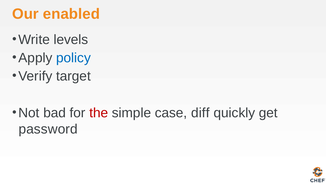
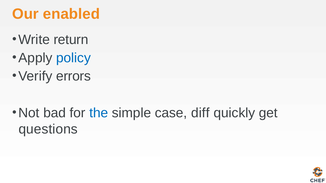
levels: levels -> return
target: target -> errors
the colour: red -> blue
password: password -> questions
